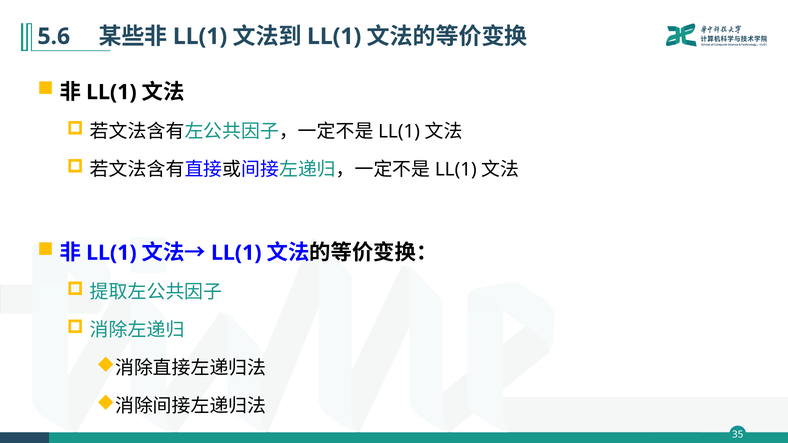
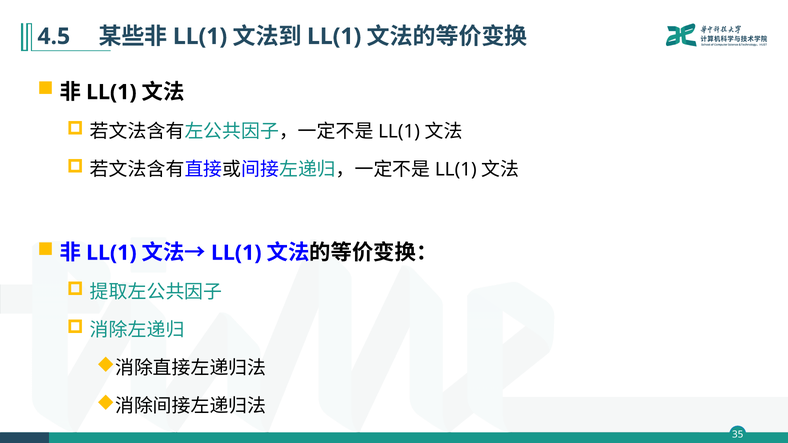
5.6: 5.6 -> 4.5
